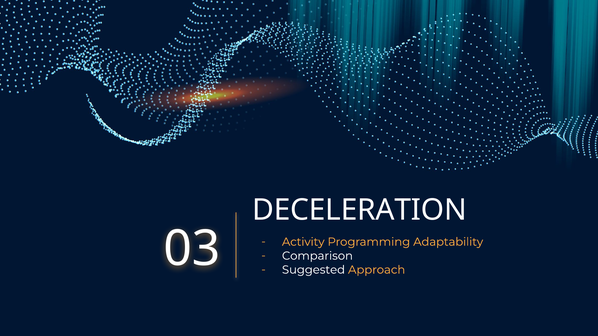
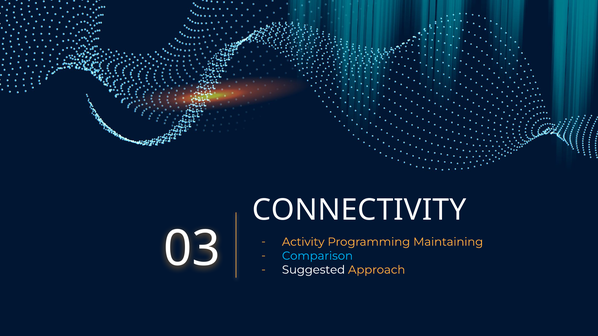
DECELERATION: DECELERATION -> CONNECTIVITY
Adaptability: Adaptability -> Maintaining
Comparison colour: white -> light blue
